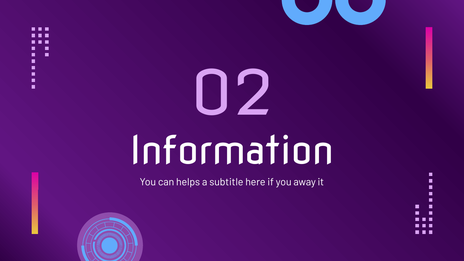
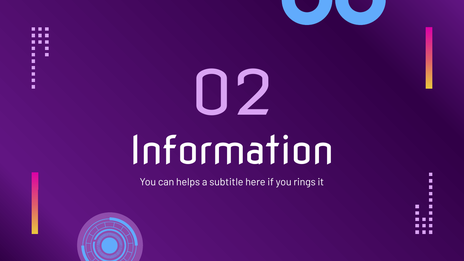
away: away -> rings
